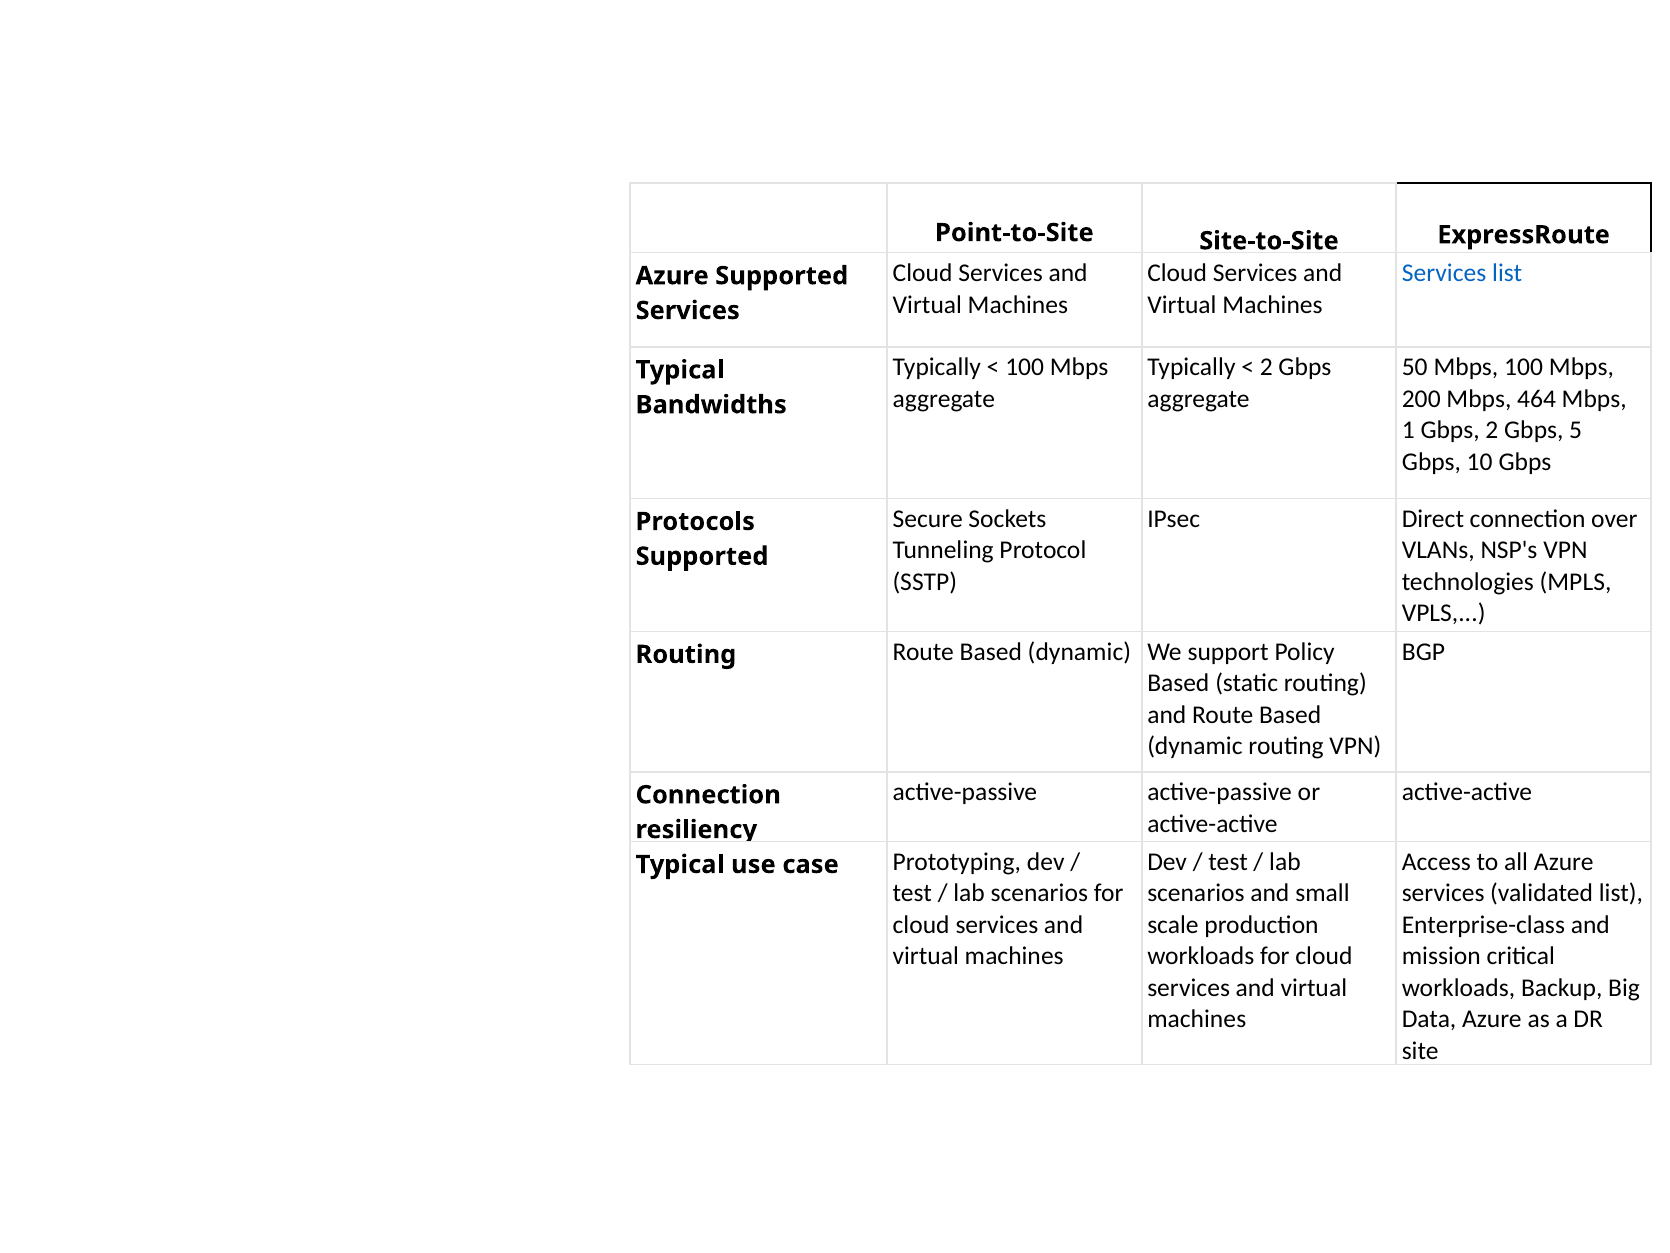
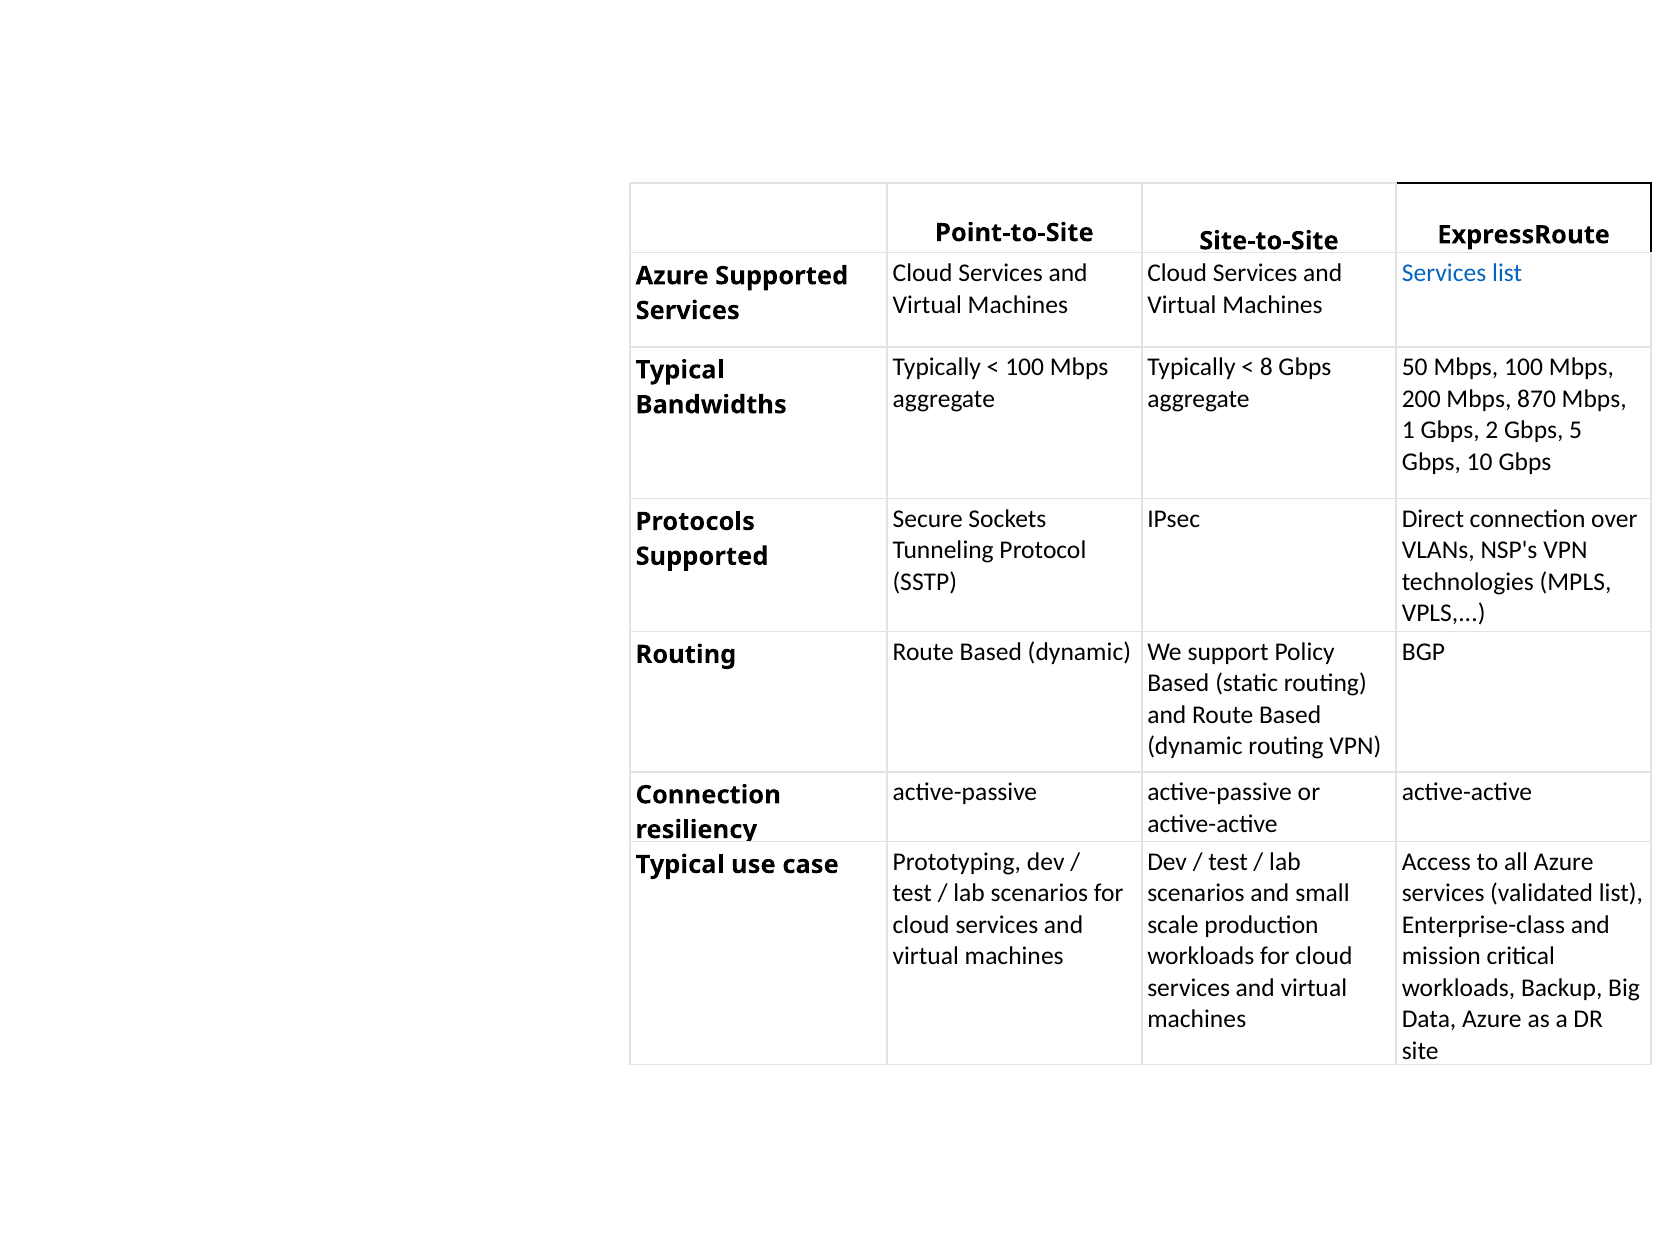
2 at (1266, 367): 2 -> 8
464: 464 -> 870
